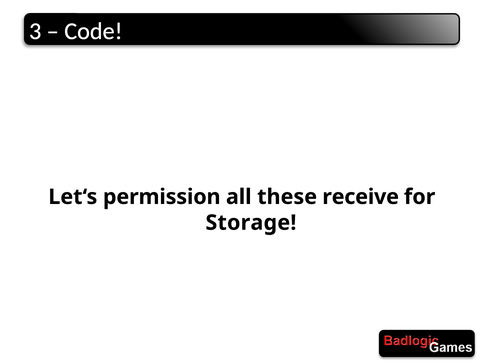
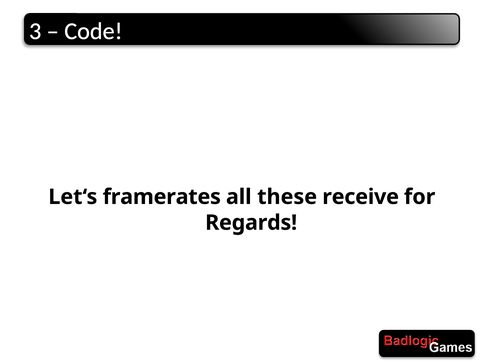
permission: permission -> framerates
Storage: Storage -> Regards
